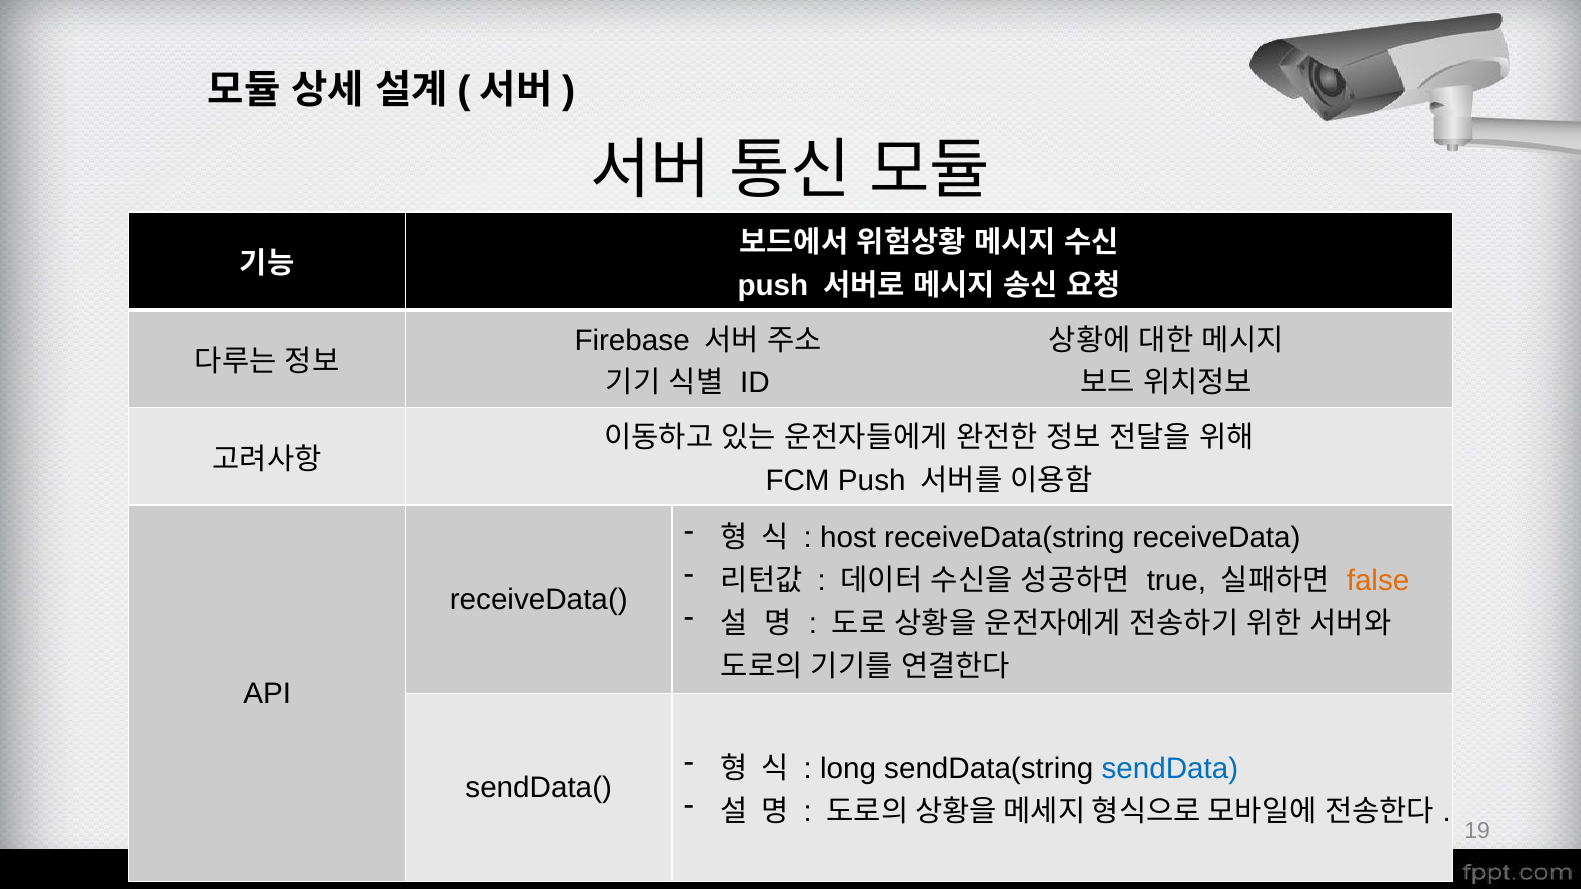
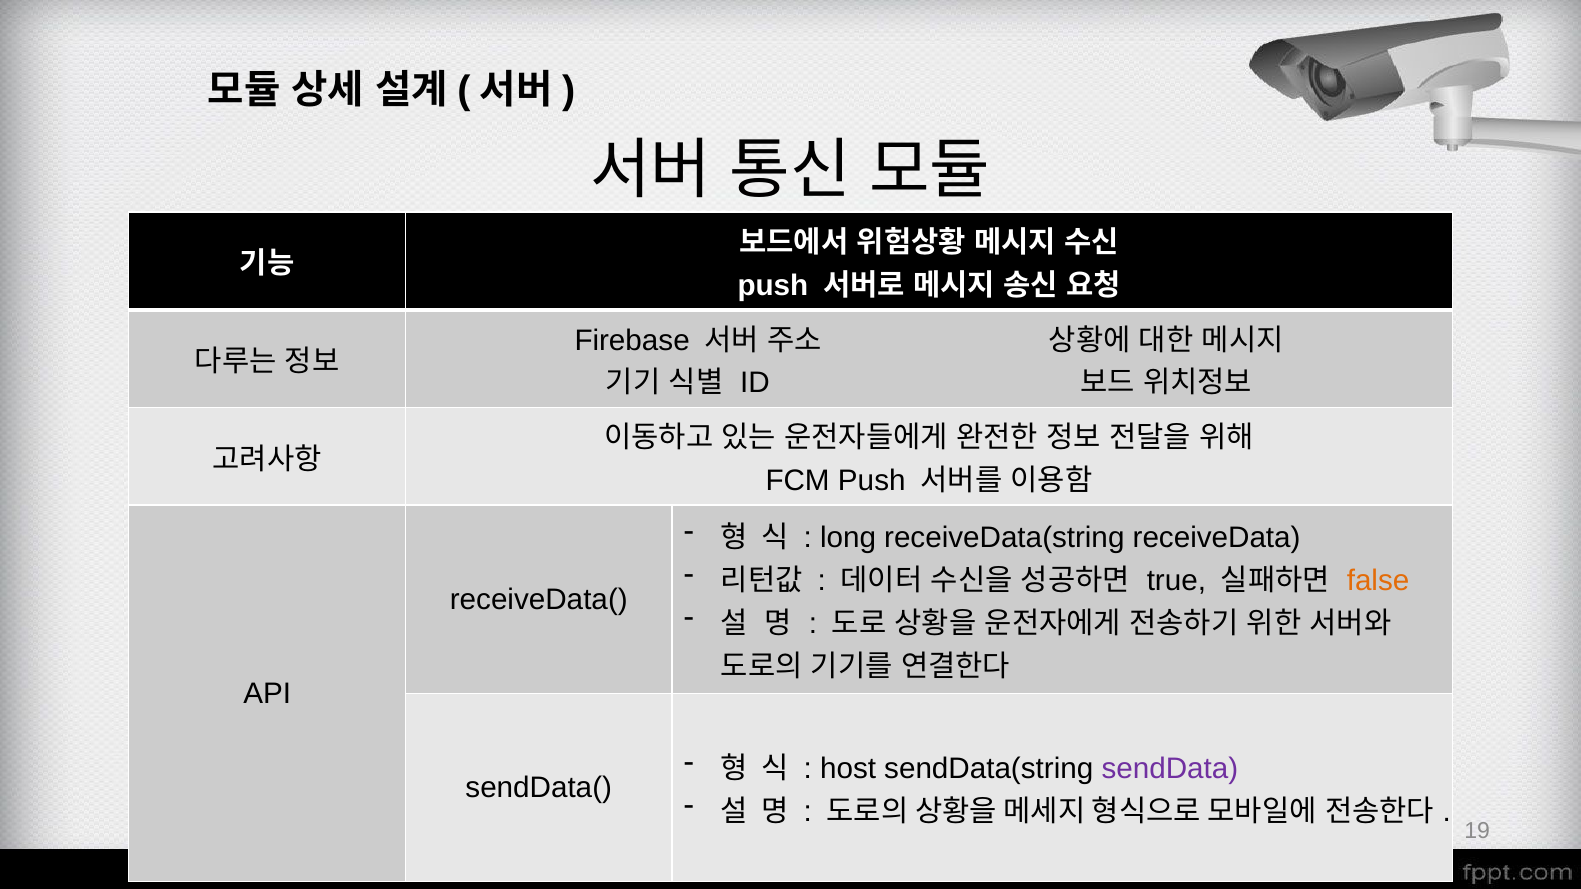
host: host -> long
long: long -> host
sendData colour: blue -> purple
